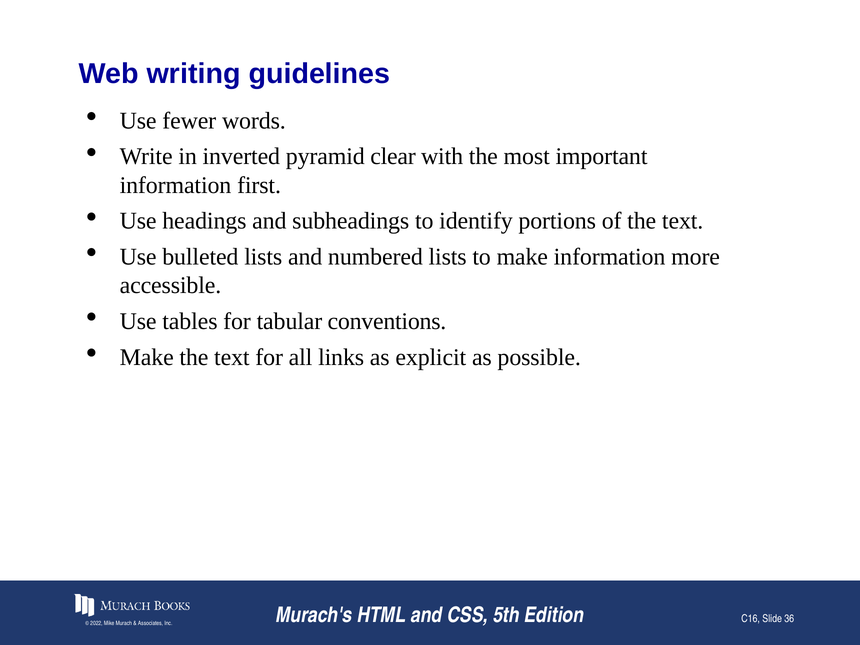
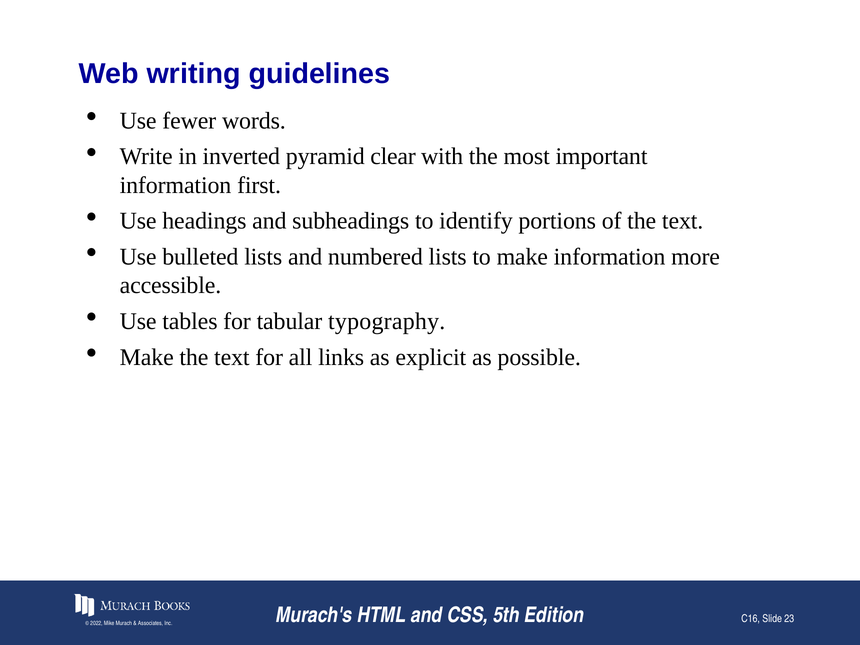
conventions: conventions -> typography
36: 36 -> 23
